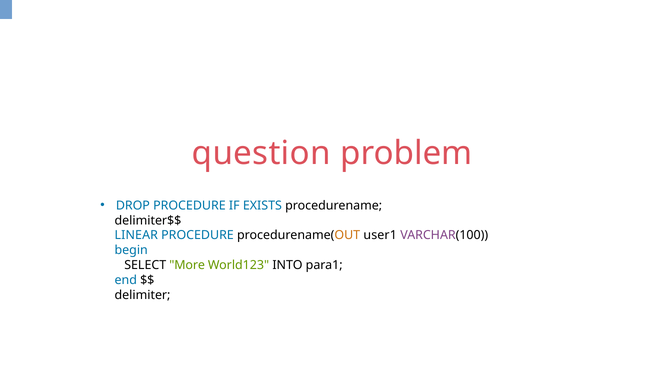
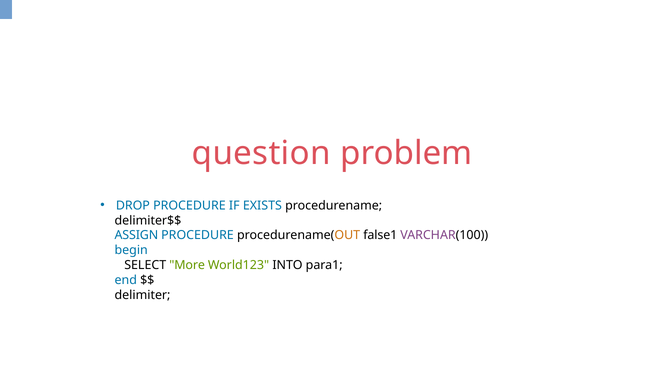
LINEAR: LINEAR -> ASSIGN
user1: user1 -> false1
